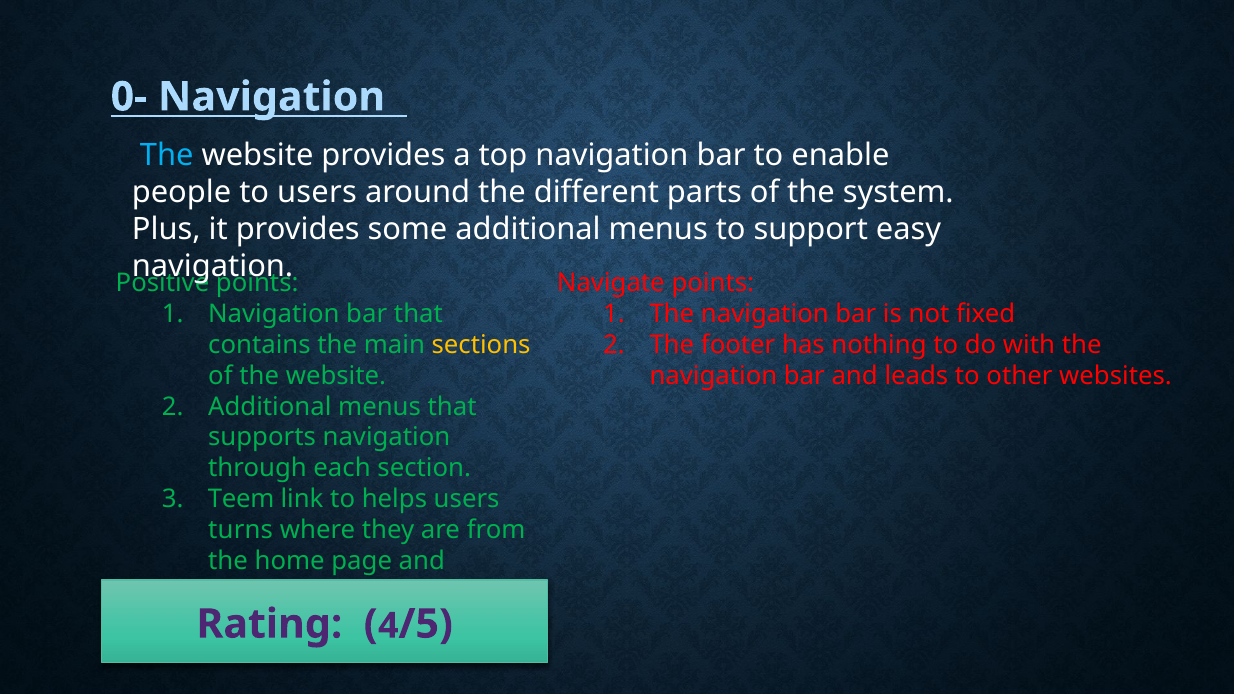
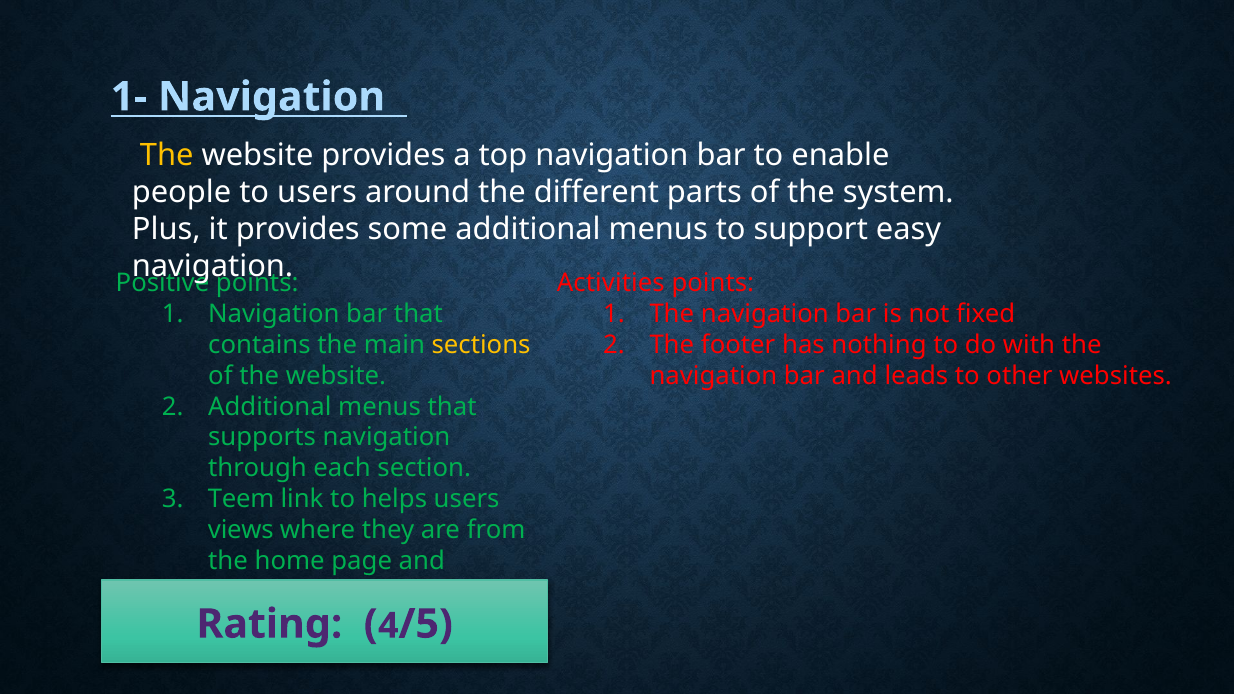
0-: 0- -> 1-
The at (167, 155) colour: light blue -> yellow
Navigate at (611, 283): Navigate -> Activities
turns: turns -> views
